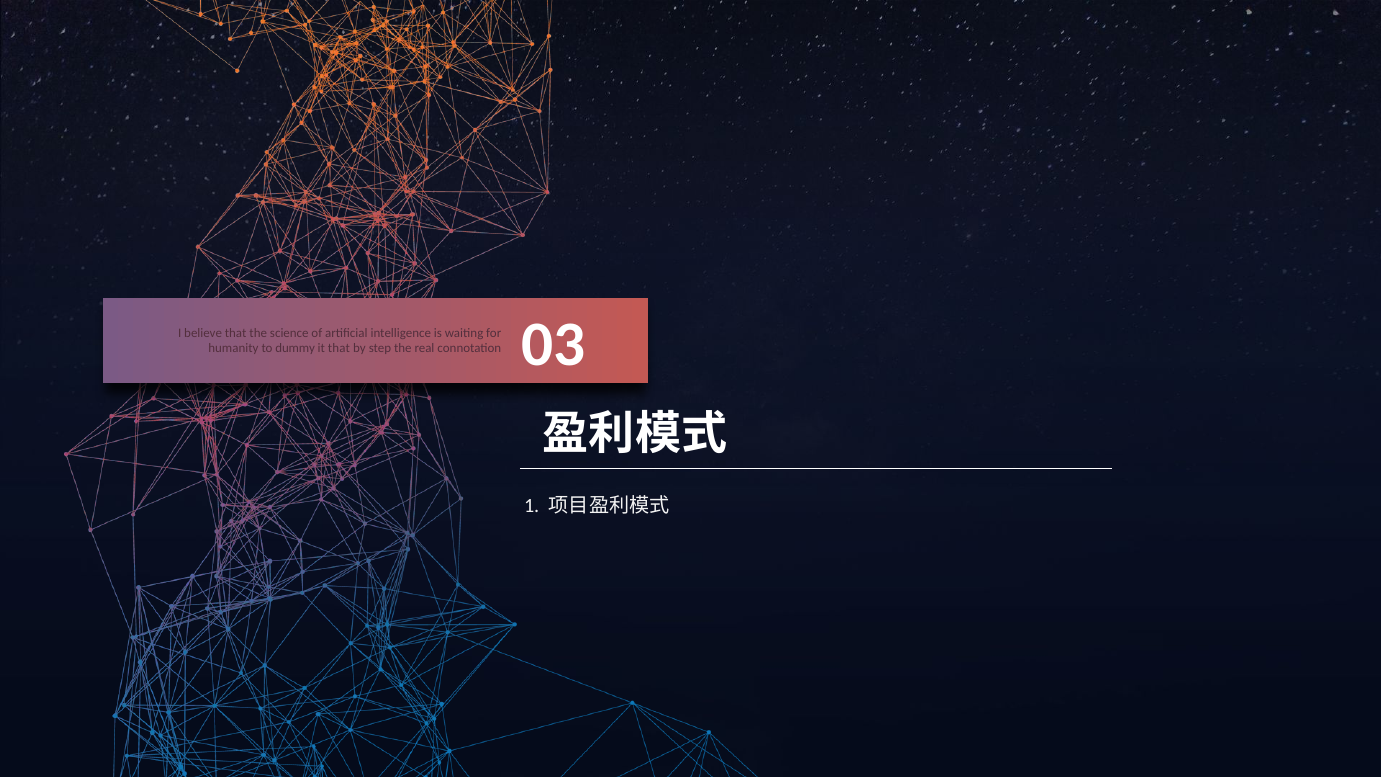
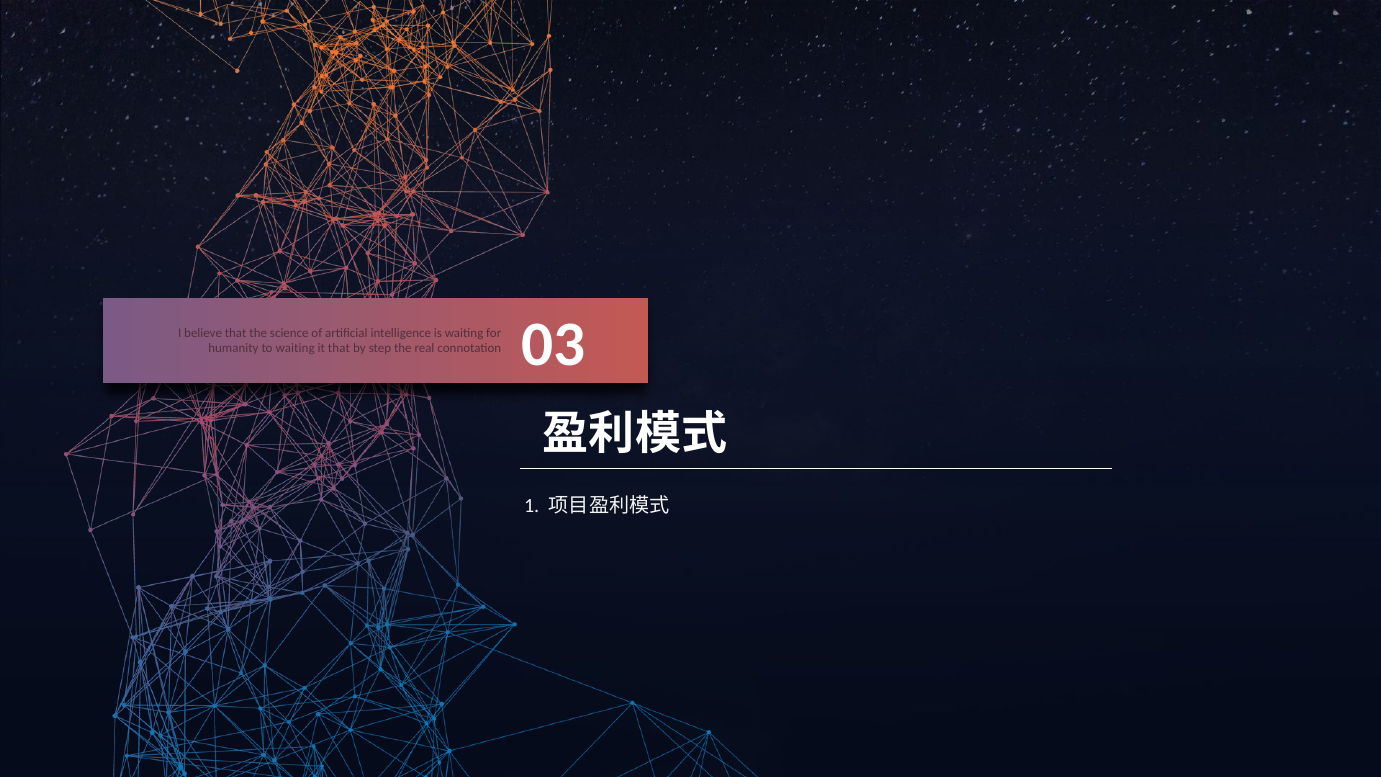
to dummy: dummy -> waiting
